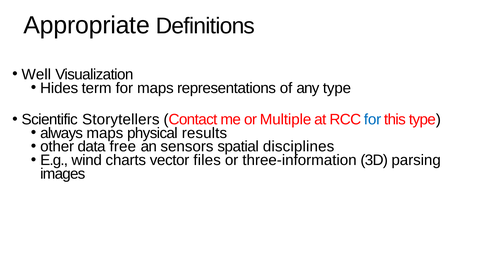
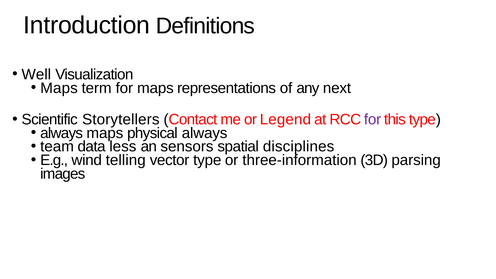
Appropriate: Appropriate -> Introduction
Hides at (59, 88): Hides -> Maps
any type: type -> next
Multiple: Multiple -> Legend
for at (373, 120) colour: blue -> purple
physical results: results -> always
other: other -> team
free: free -> less
charts: charts -> telling
vector files: files -> type
